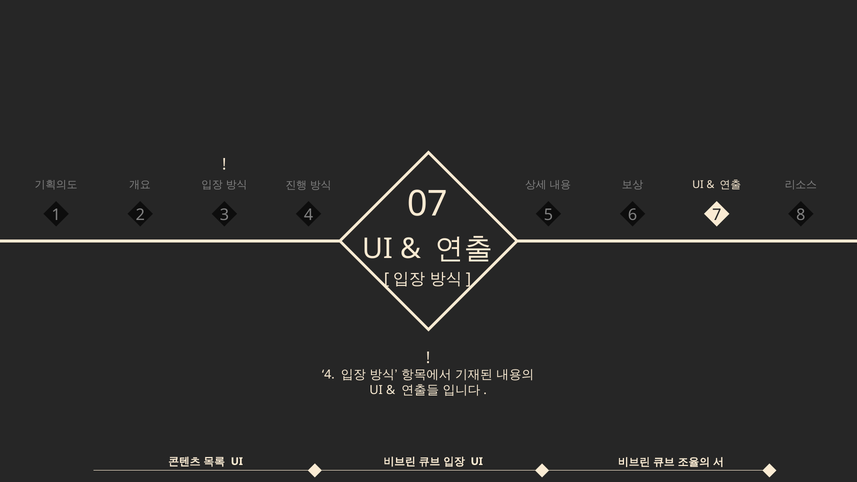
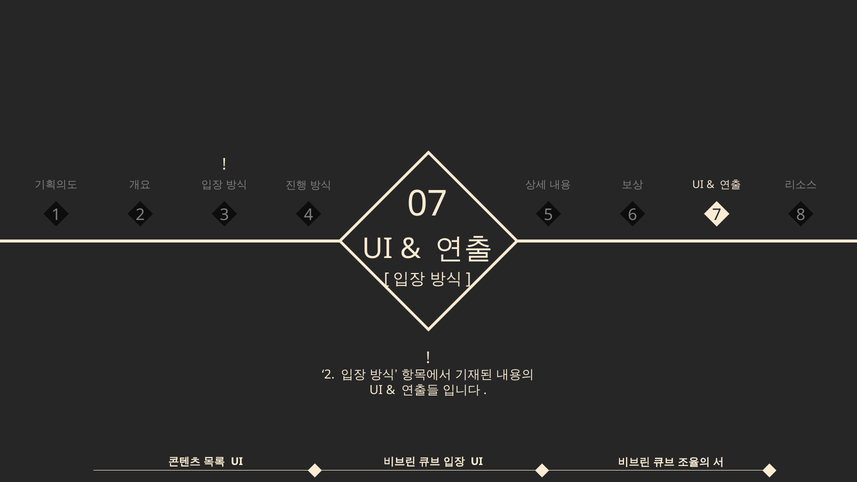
4 at (328, 375): 4 -> 2
